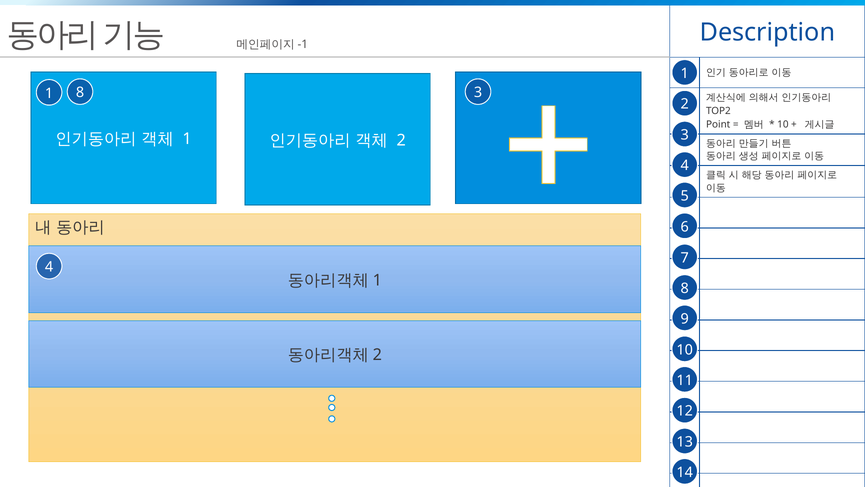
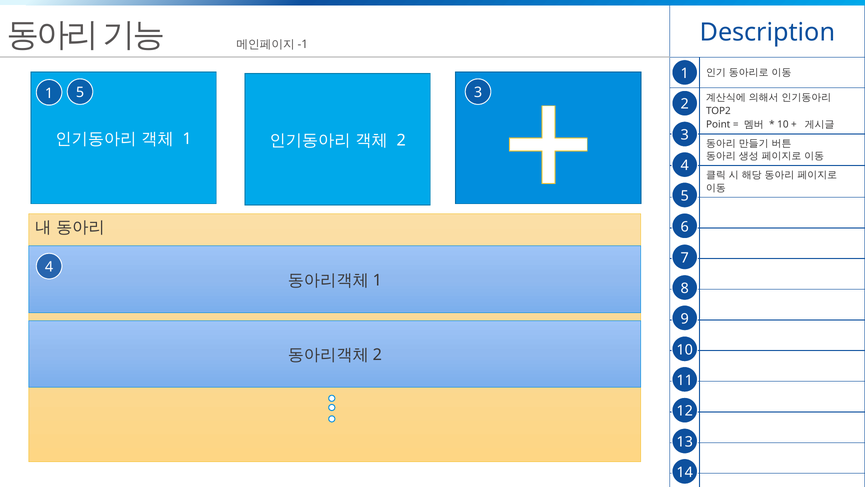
1 8: 8 -> 5
